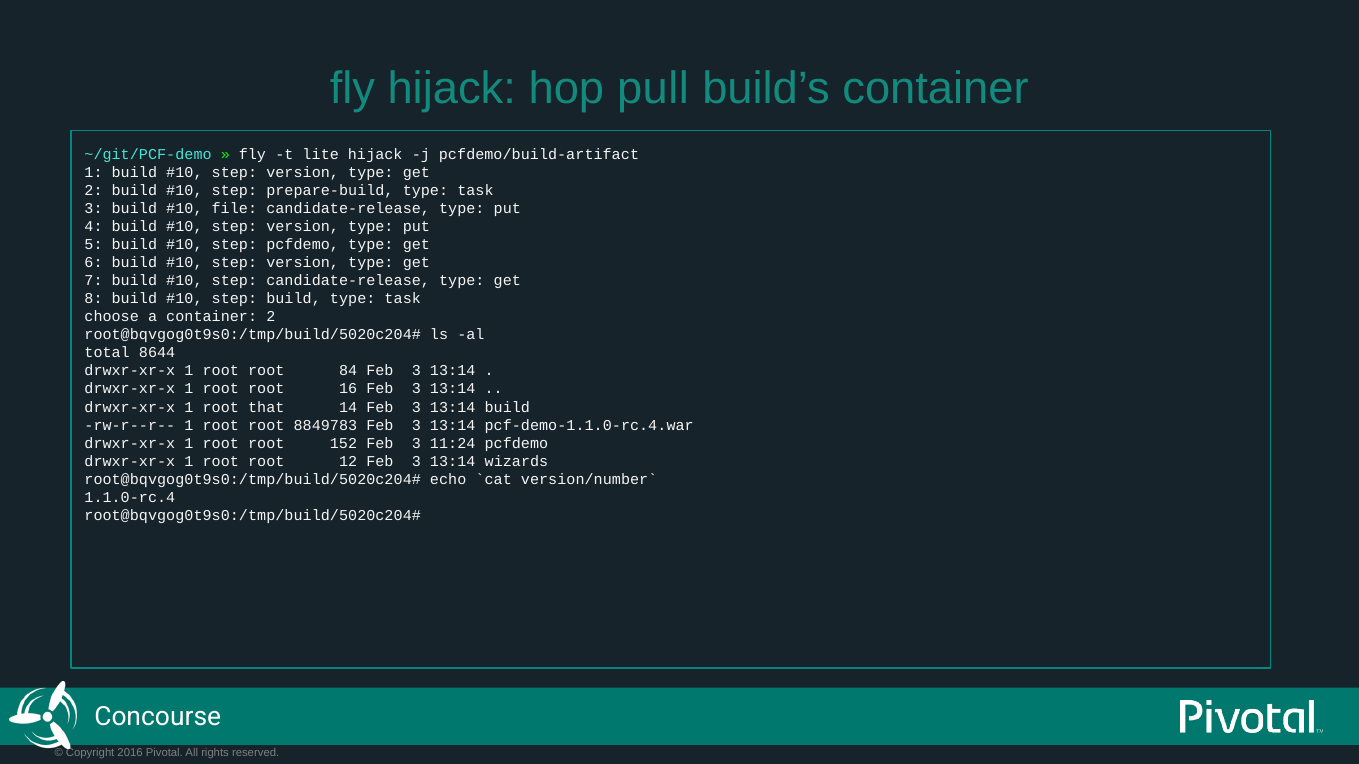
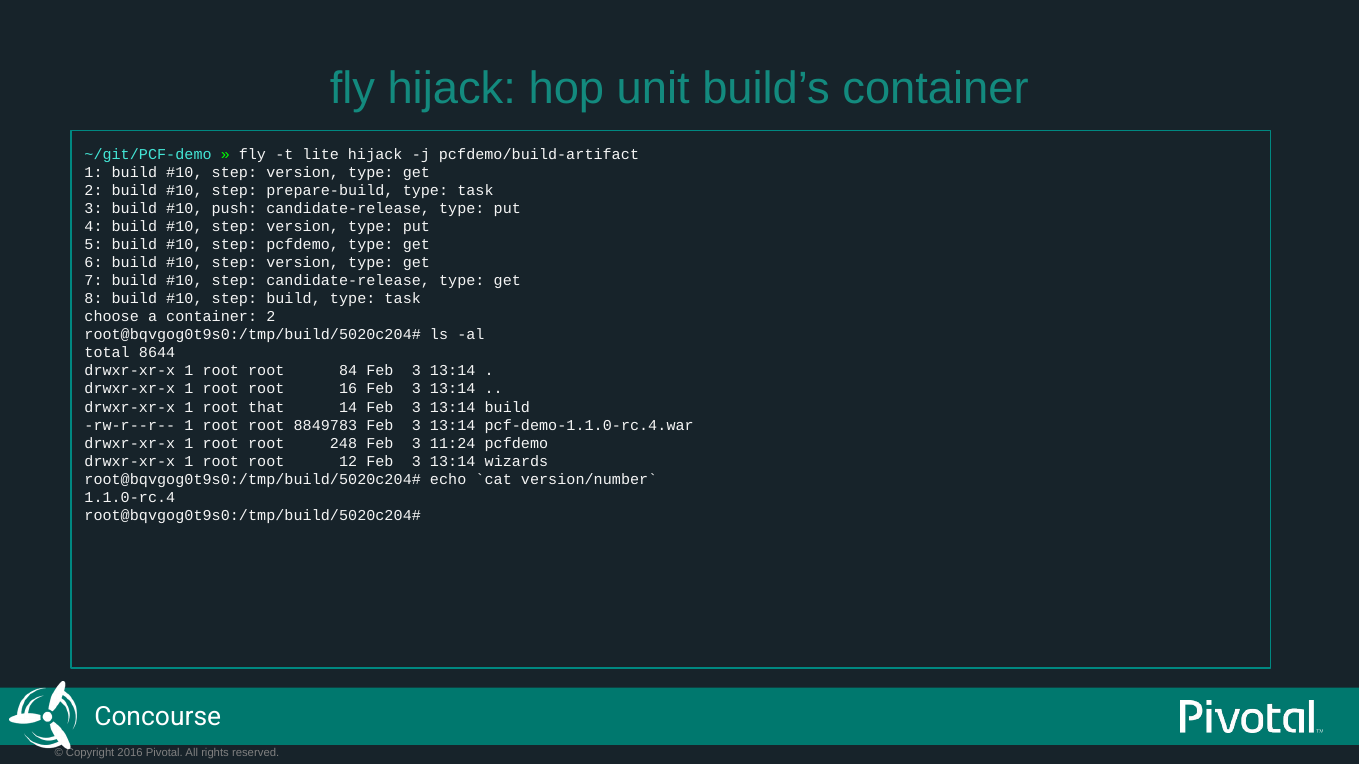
pull: pull -> unit
file: file -> push
152: 152 -> 248
